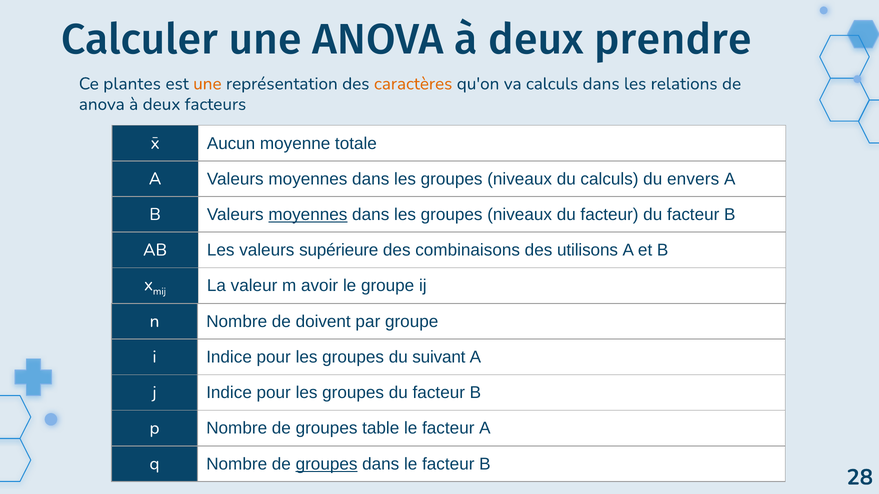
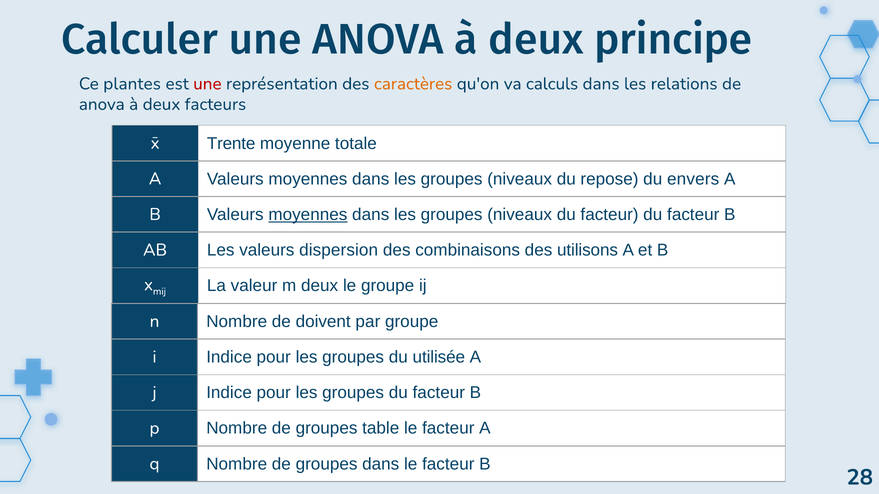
prendre: prendre -> principe
une at (207, 84) colour: orange -> red
Aucun: Aucun -> Trente
du calculs: calculs -> repose
supérieure: supérieure -> dispersion
m avoir: avoir -> deux
suivant: suivant -> utilisée
groupes at (327, 464) underline: present -> none
